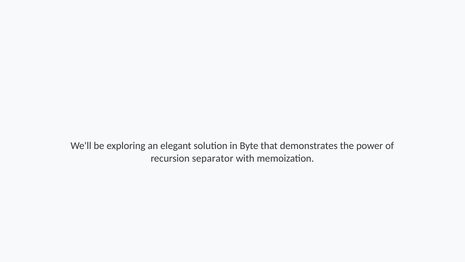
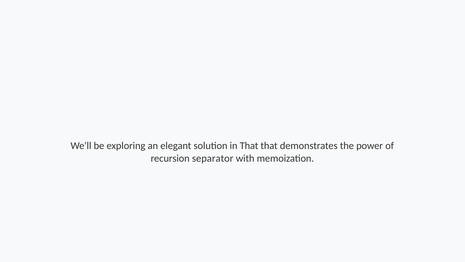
in Byte: Byte -> That
